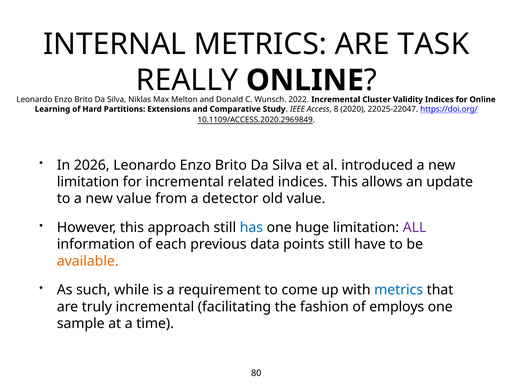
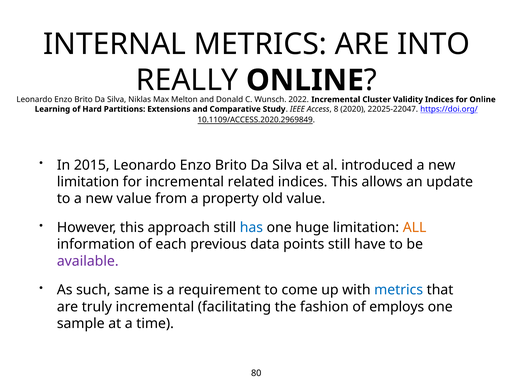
TASK: TASK -> INTO
2026: 2026 -> 2015
detector: detector -> property
ALL colour: purple -> orange
available colour: orange -> purple
while: while -> same
